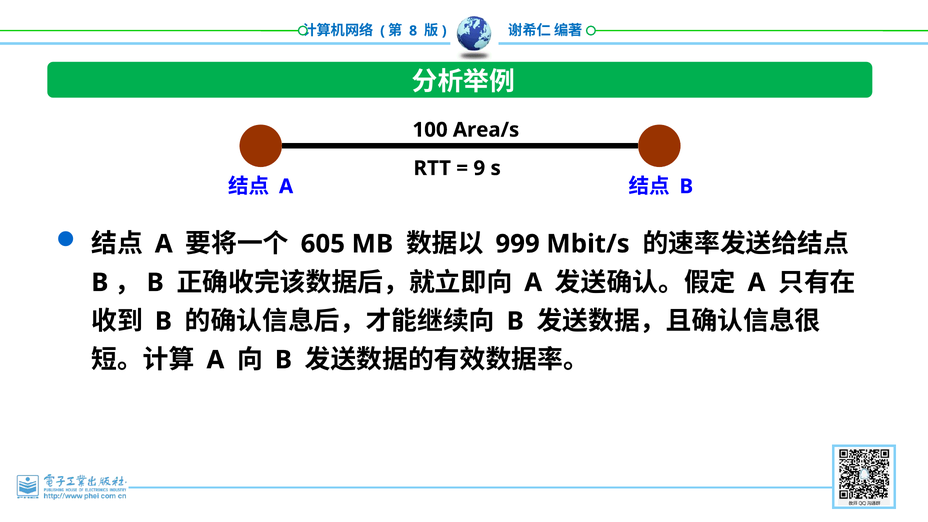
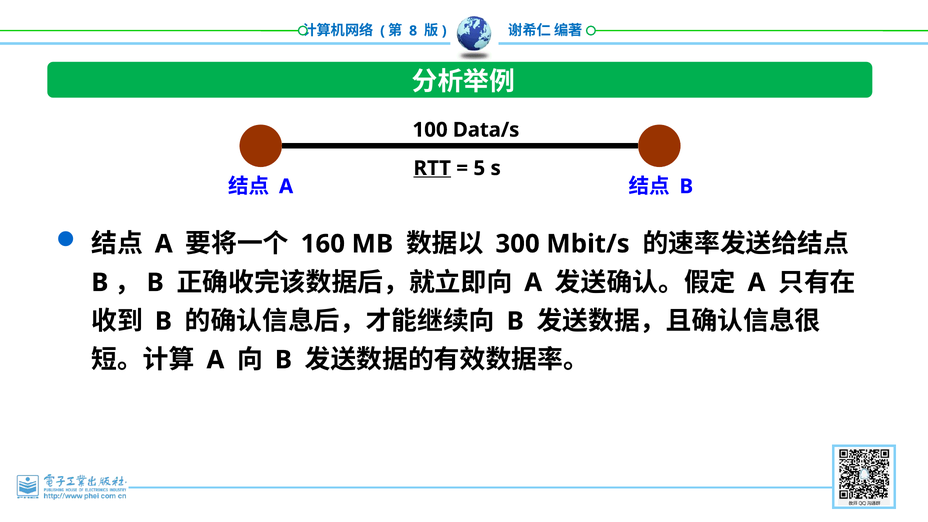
Area/s: Area/s -> Data/s
RTT underline: none -> present
9: 9 -> 5
605: 605 -> 160
999: 999 -> 300
